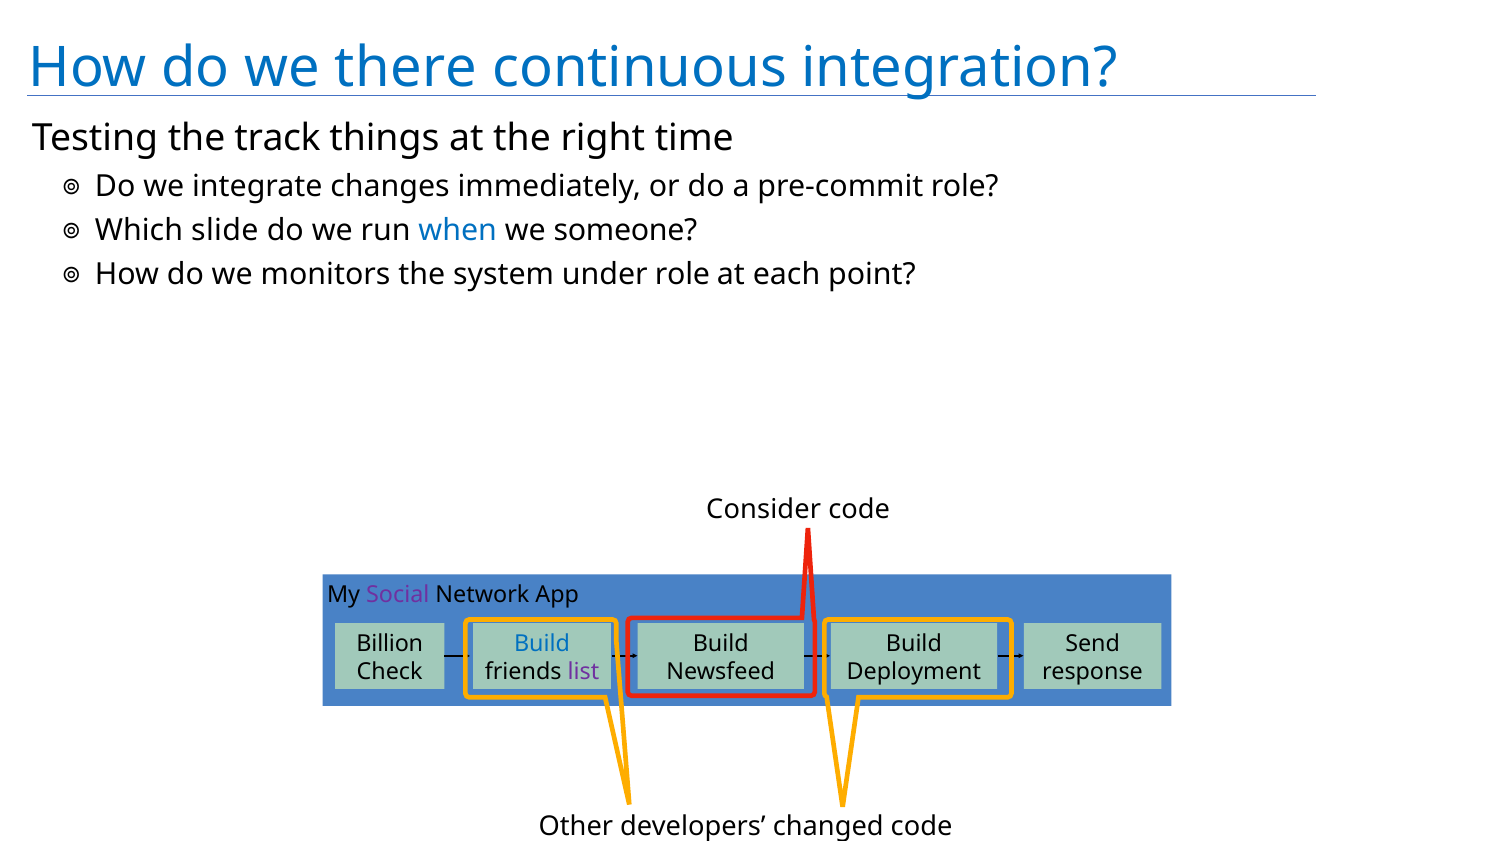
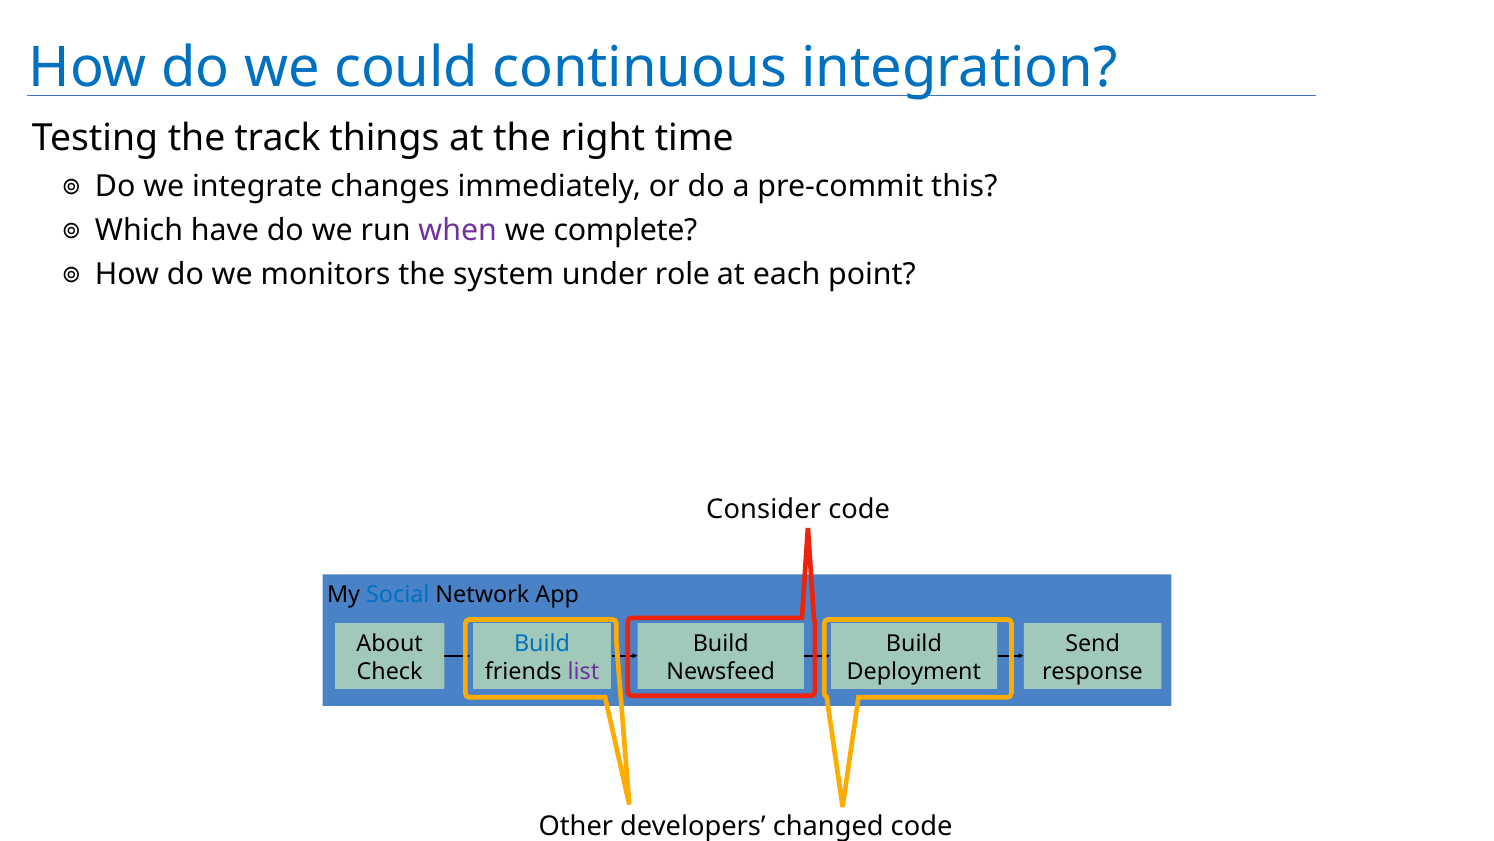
there: there -> could
pre-commit role: role -> this
slide: slide -> have
when colour: blue -> purple
someone: someone -> complete
Social colour: purple -> blue
Billion: Billion -> About
